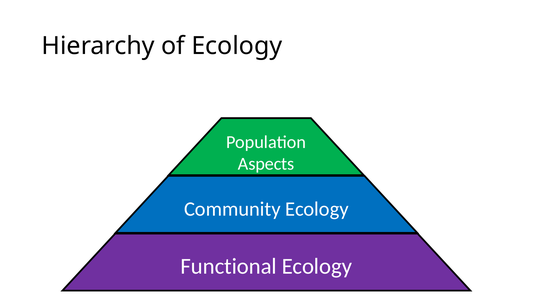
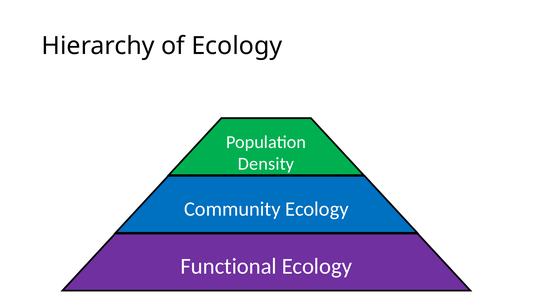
Aspects: Aspects -> Density
